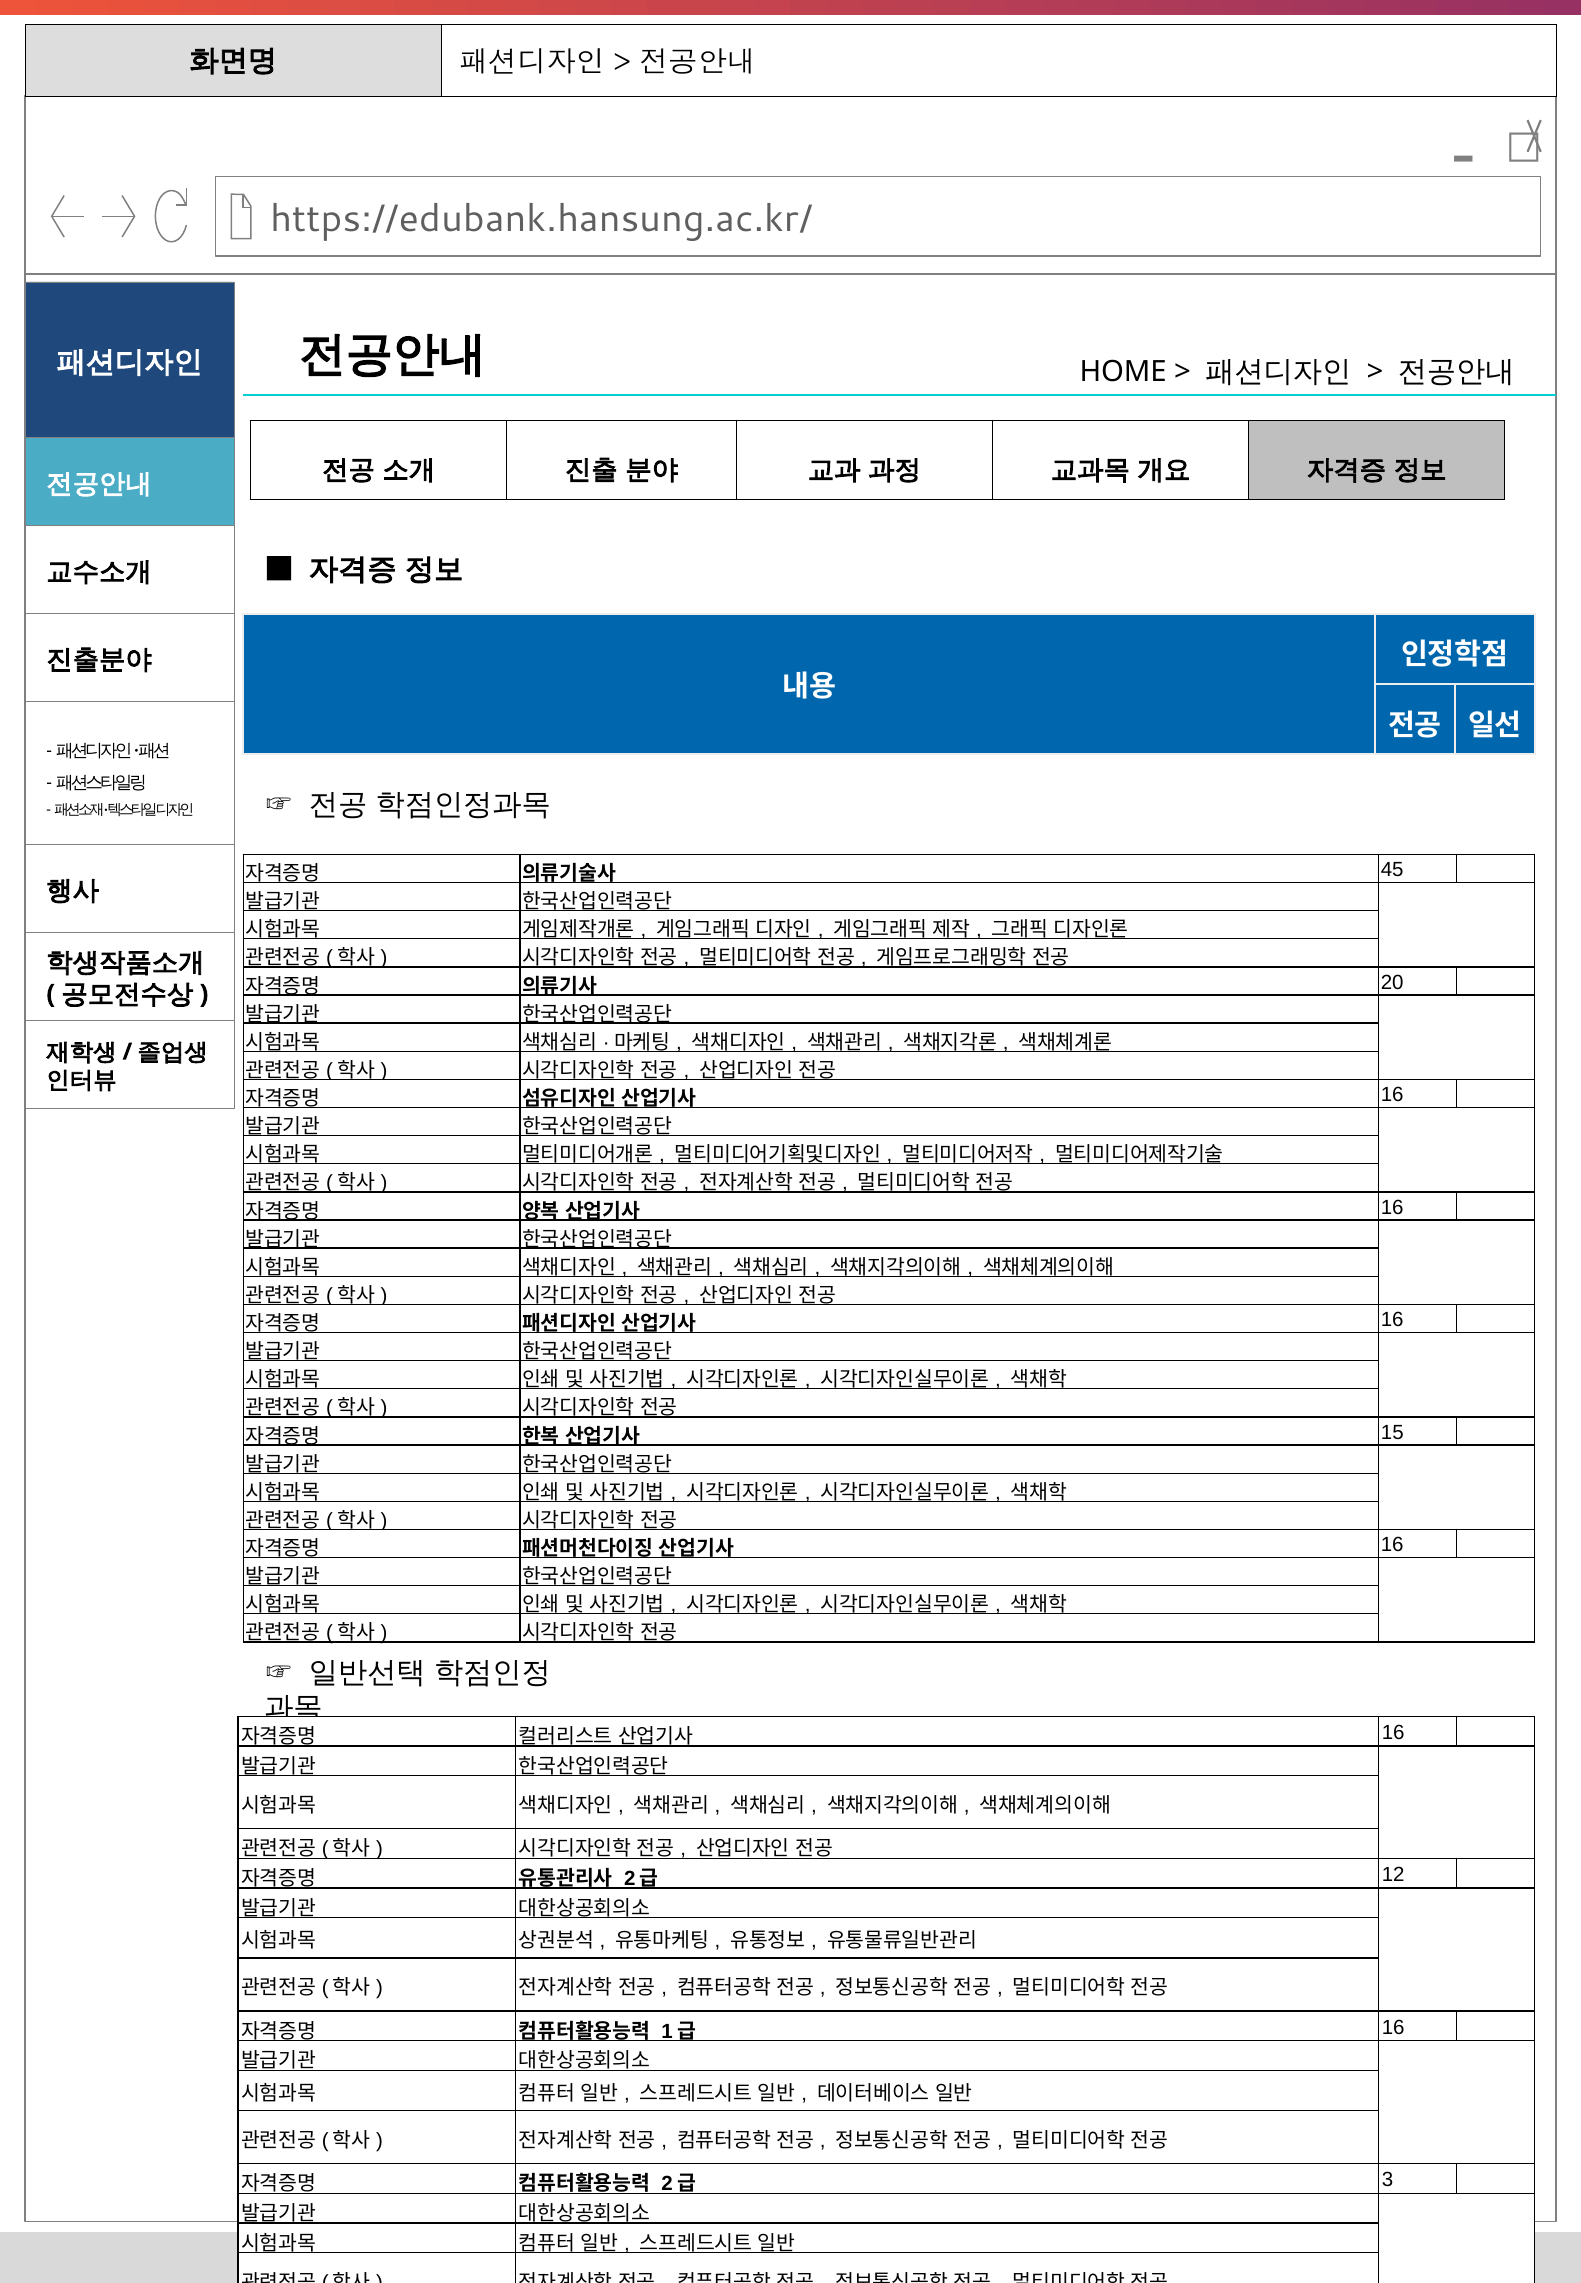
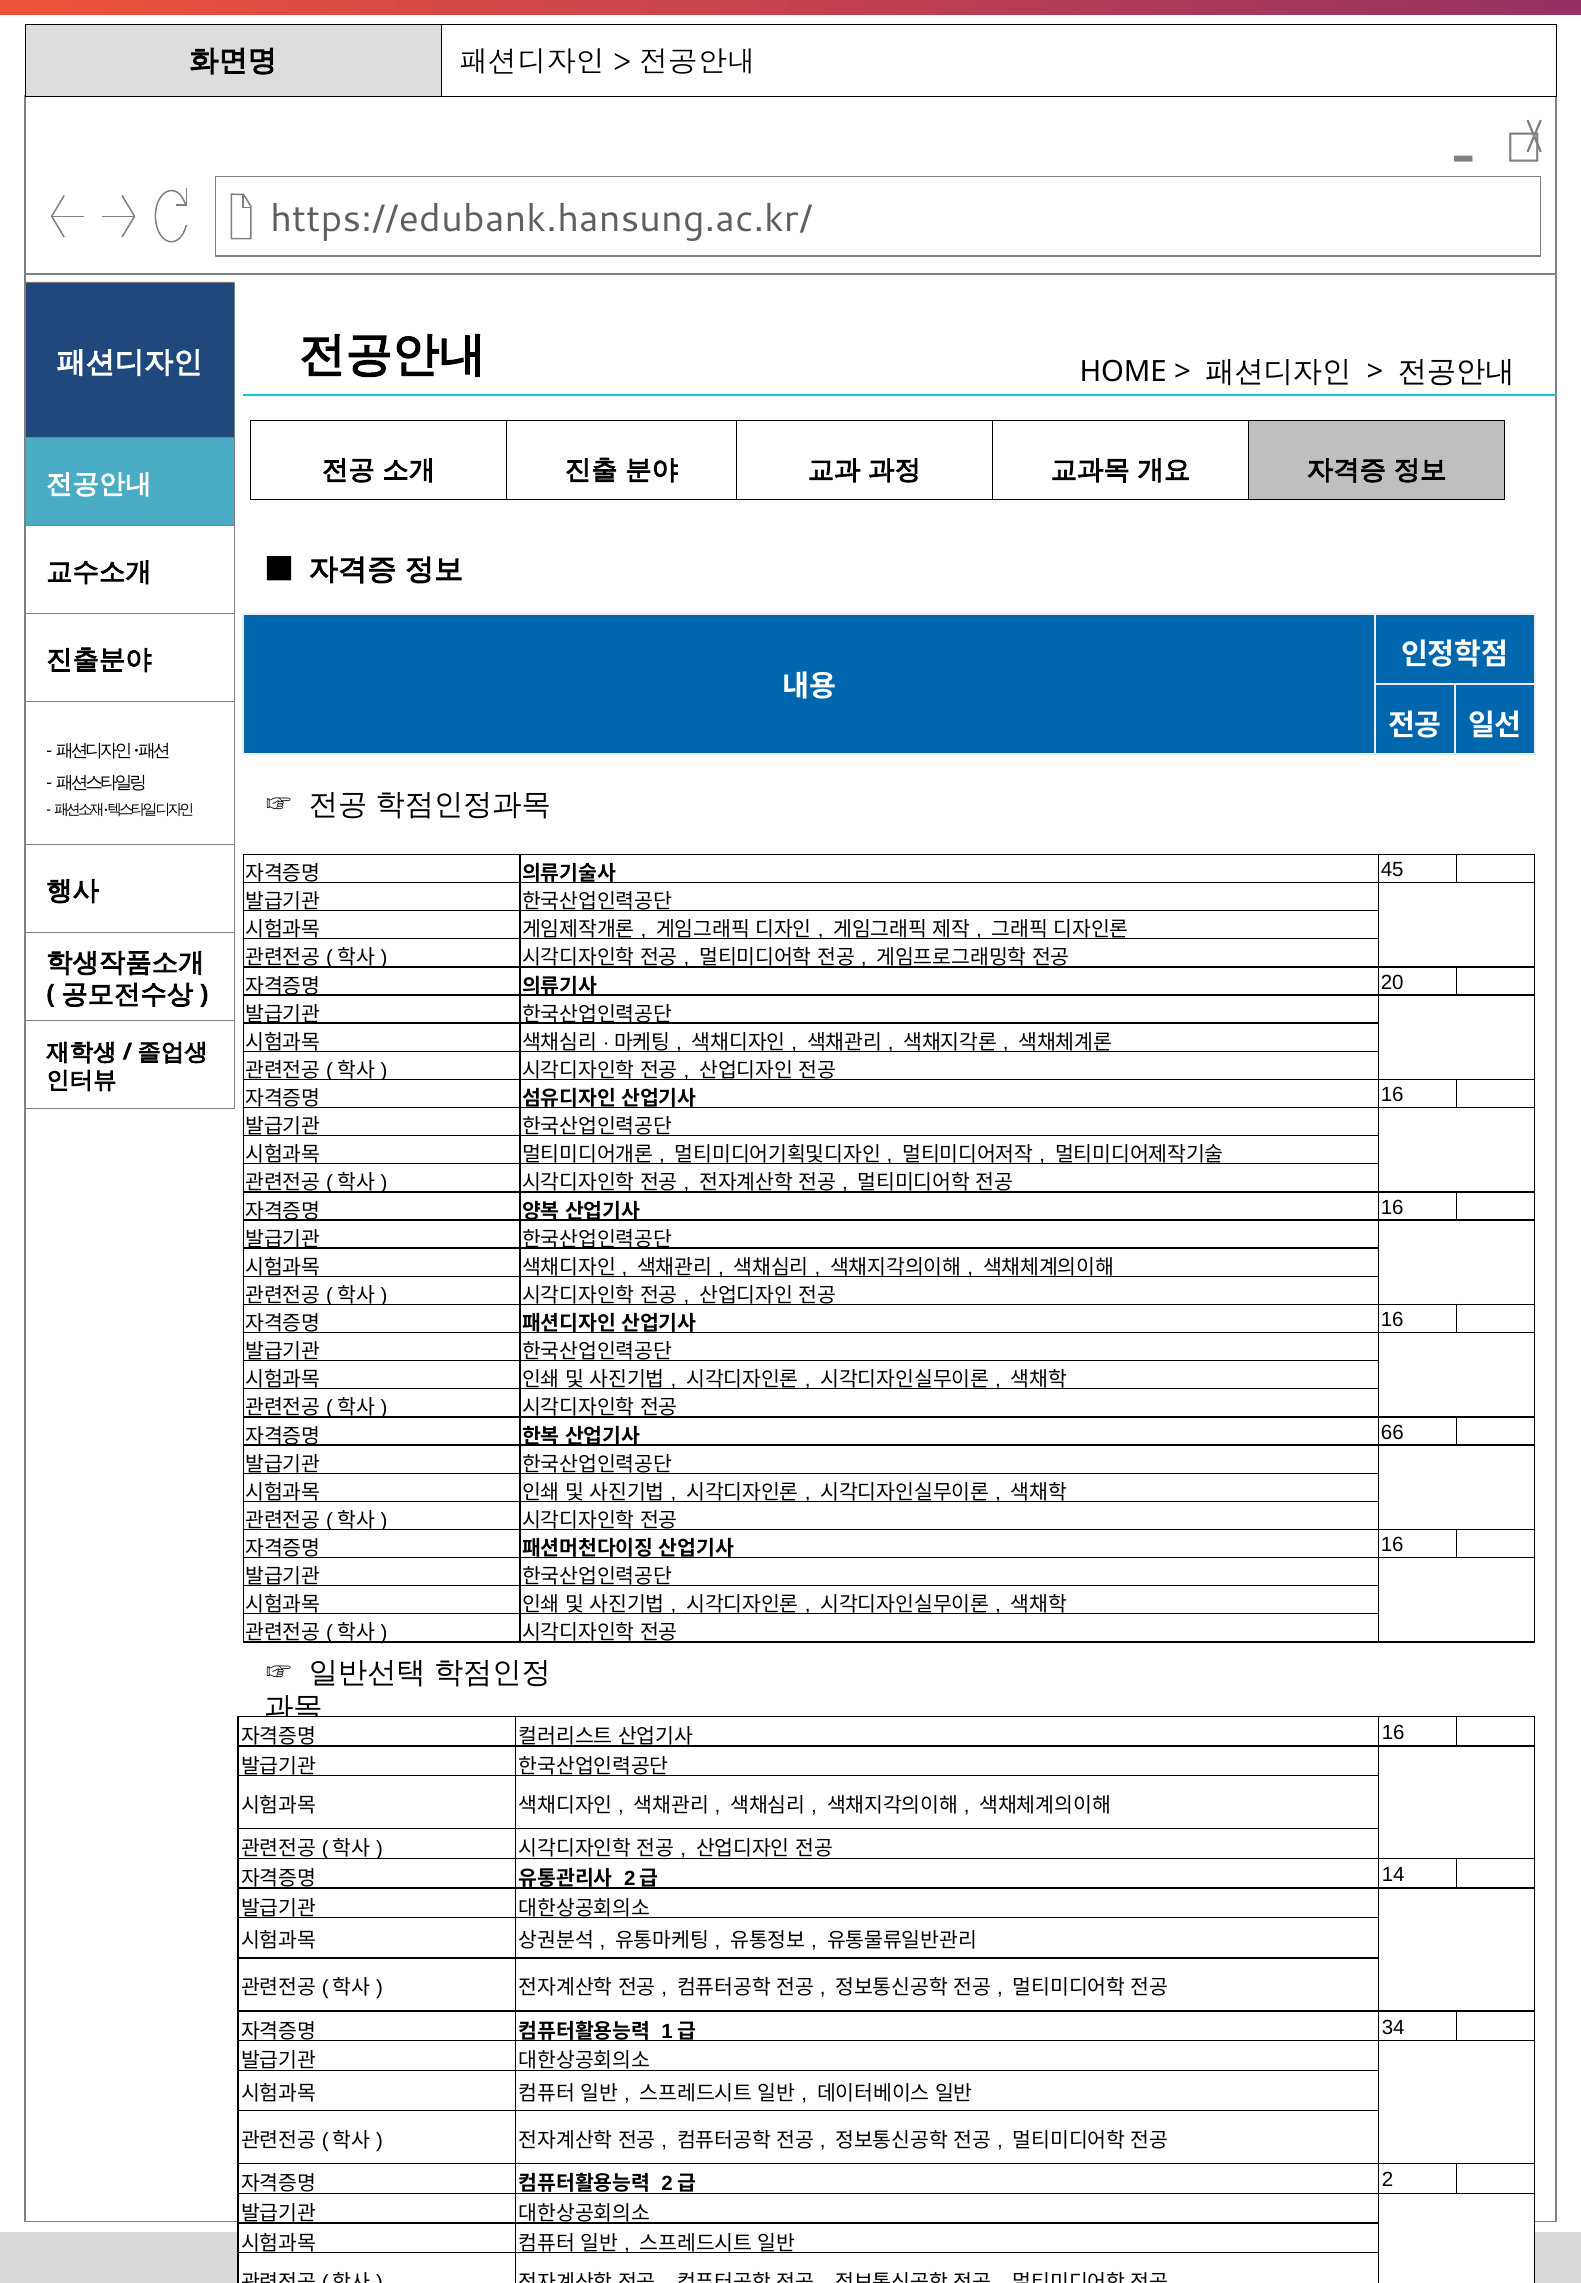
15: 15 -> 66
12: 12 -> 14
16 at (1393, 2028): 16 -> 34
3: 3 -> 2
